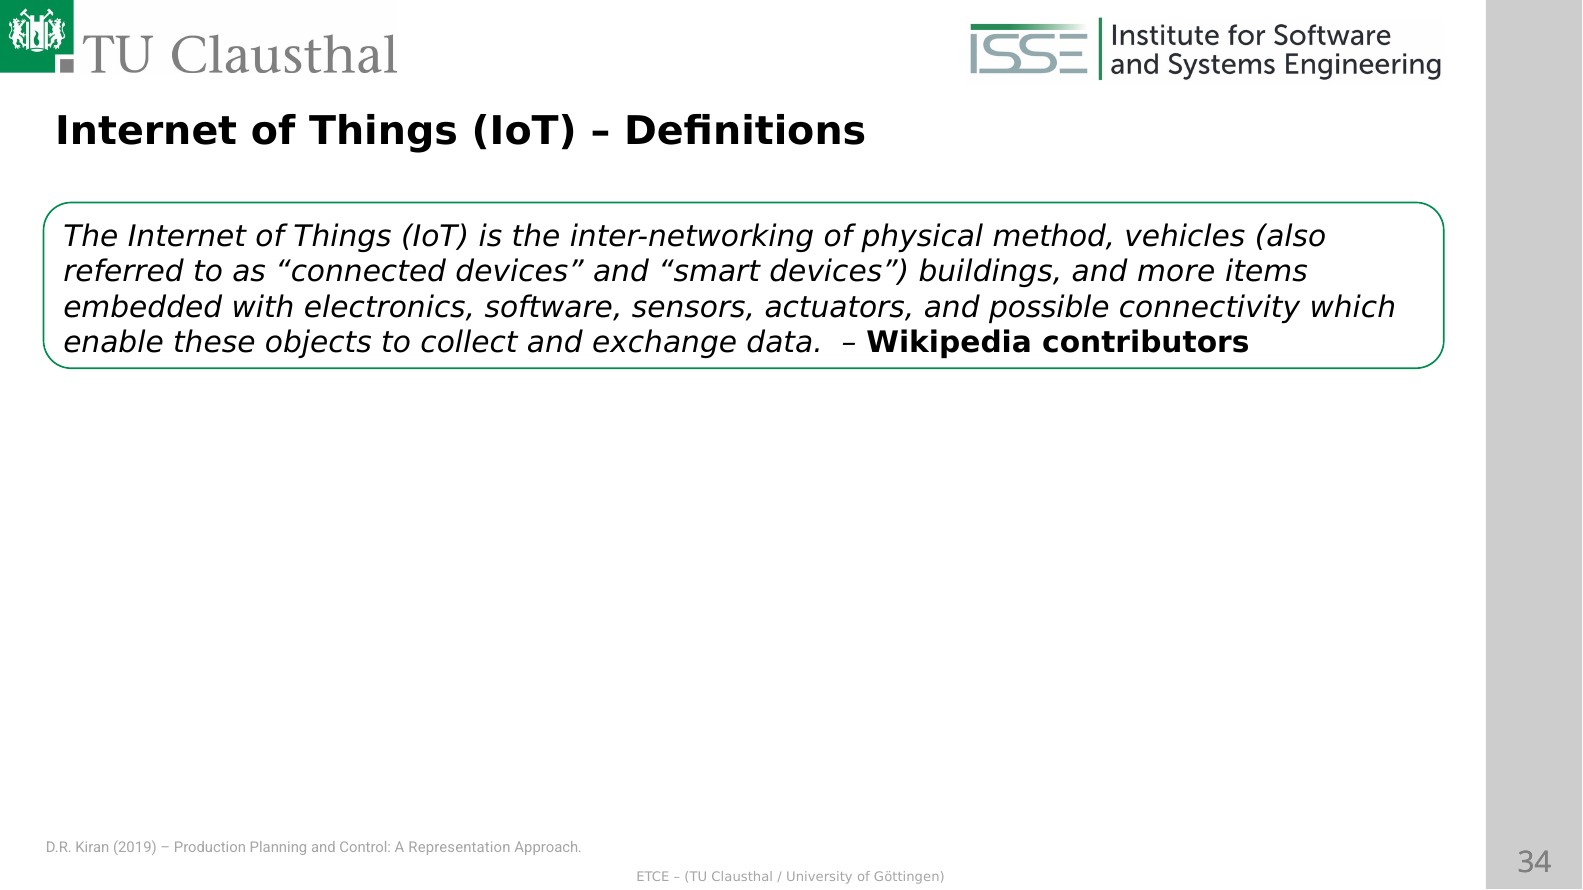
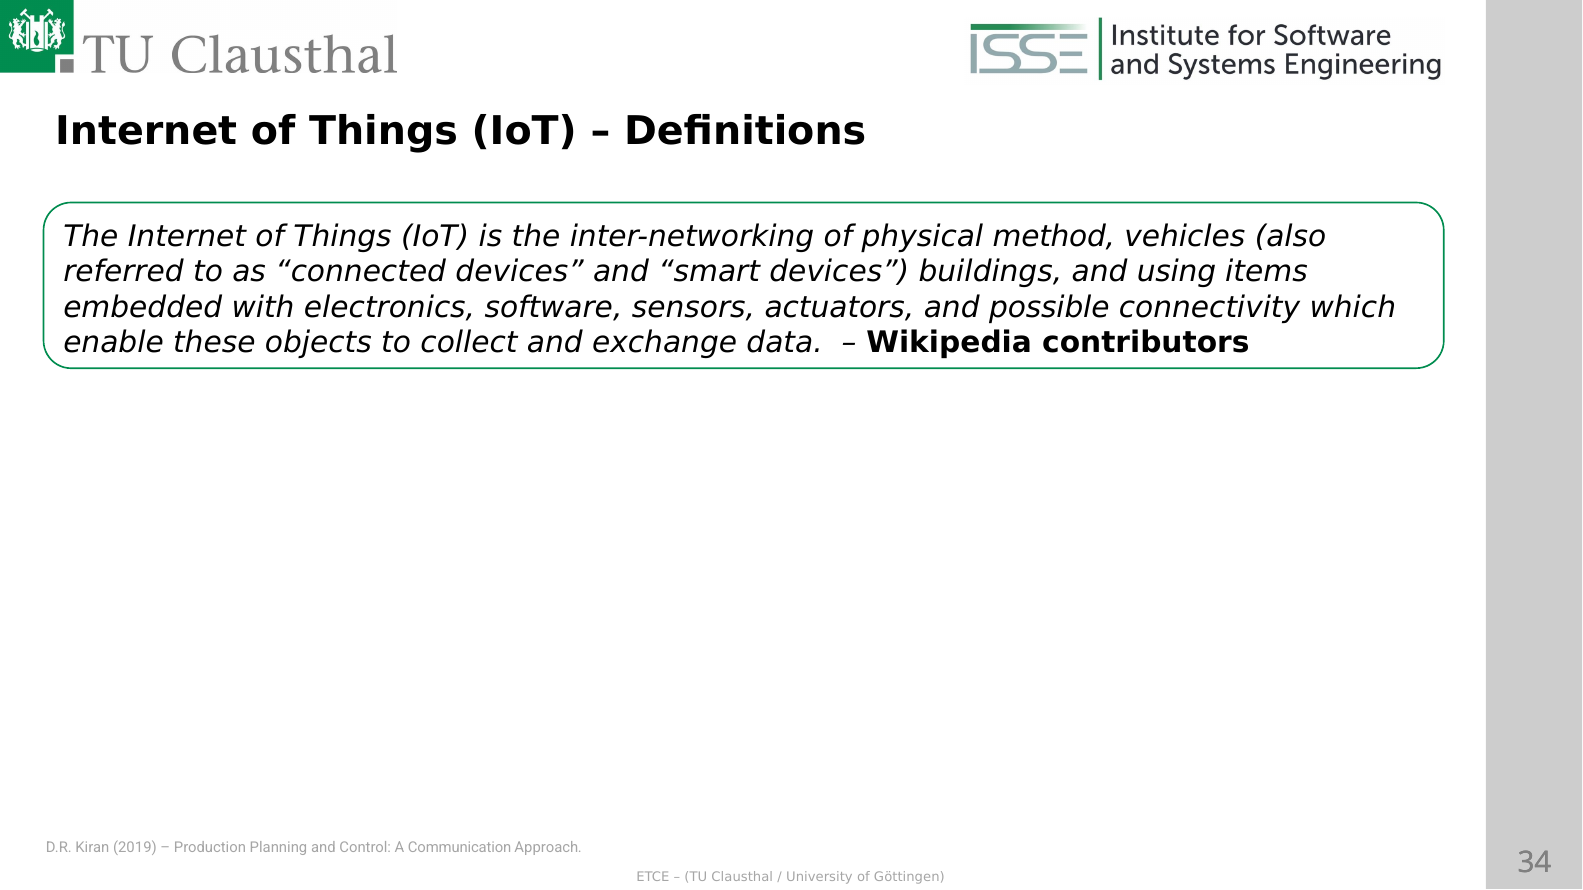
more: more -> using
Representation: Representation -> Communication
